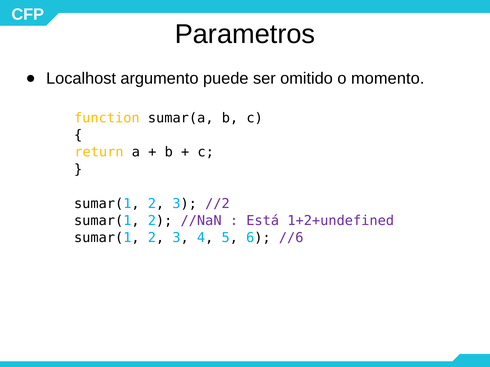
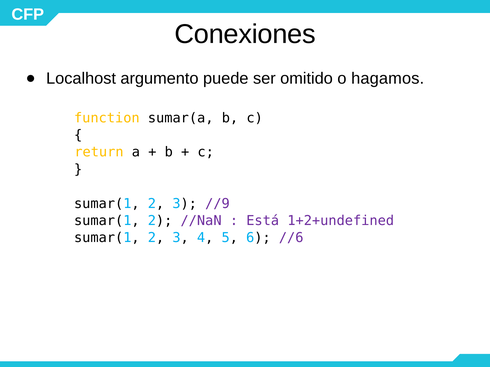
Parametros: Parametros -> Conexiones
momento: momento -> hagamos
//2: //2 -> //9
